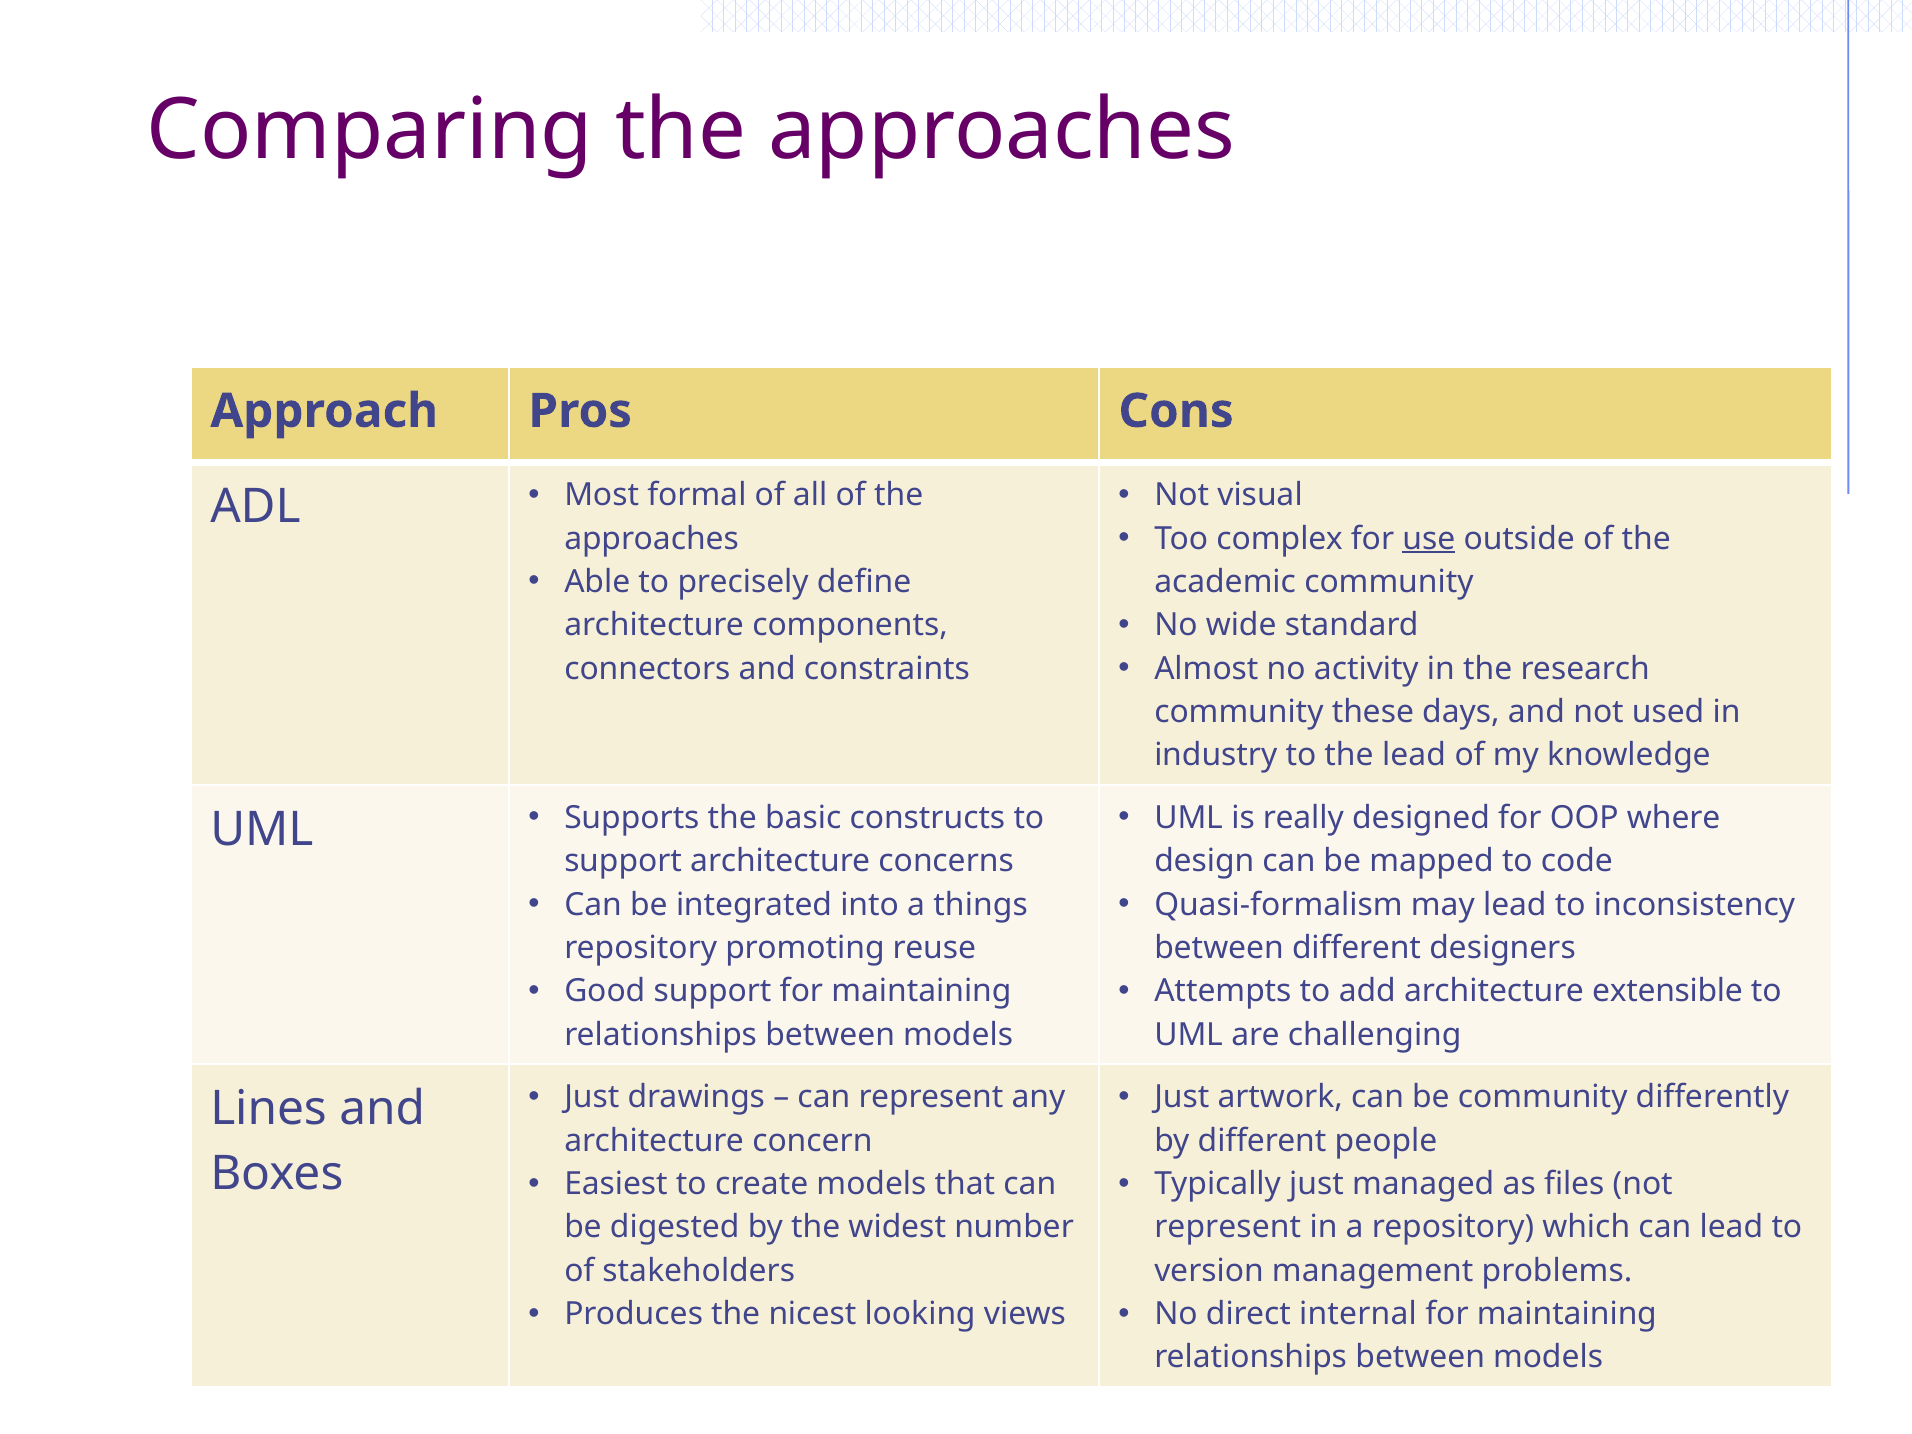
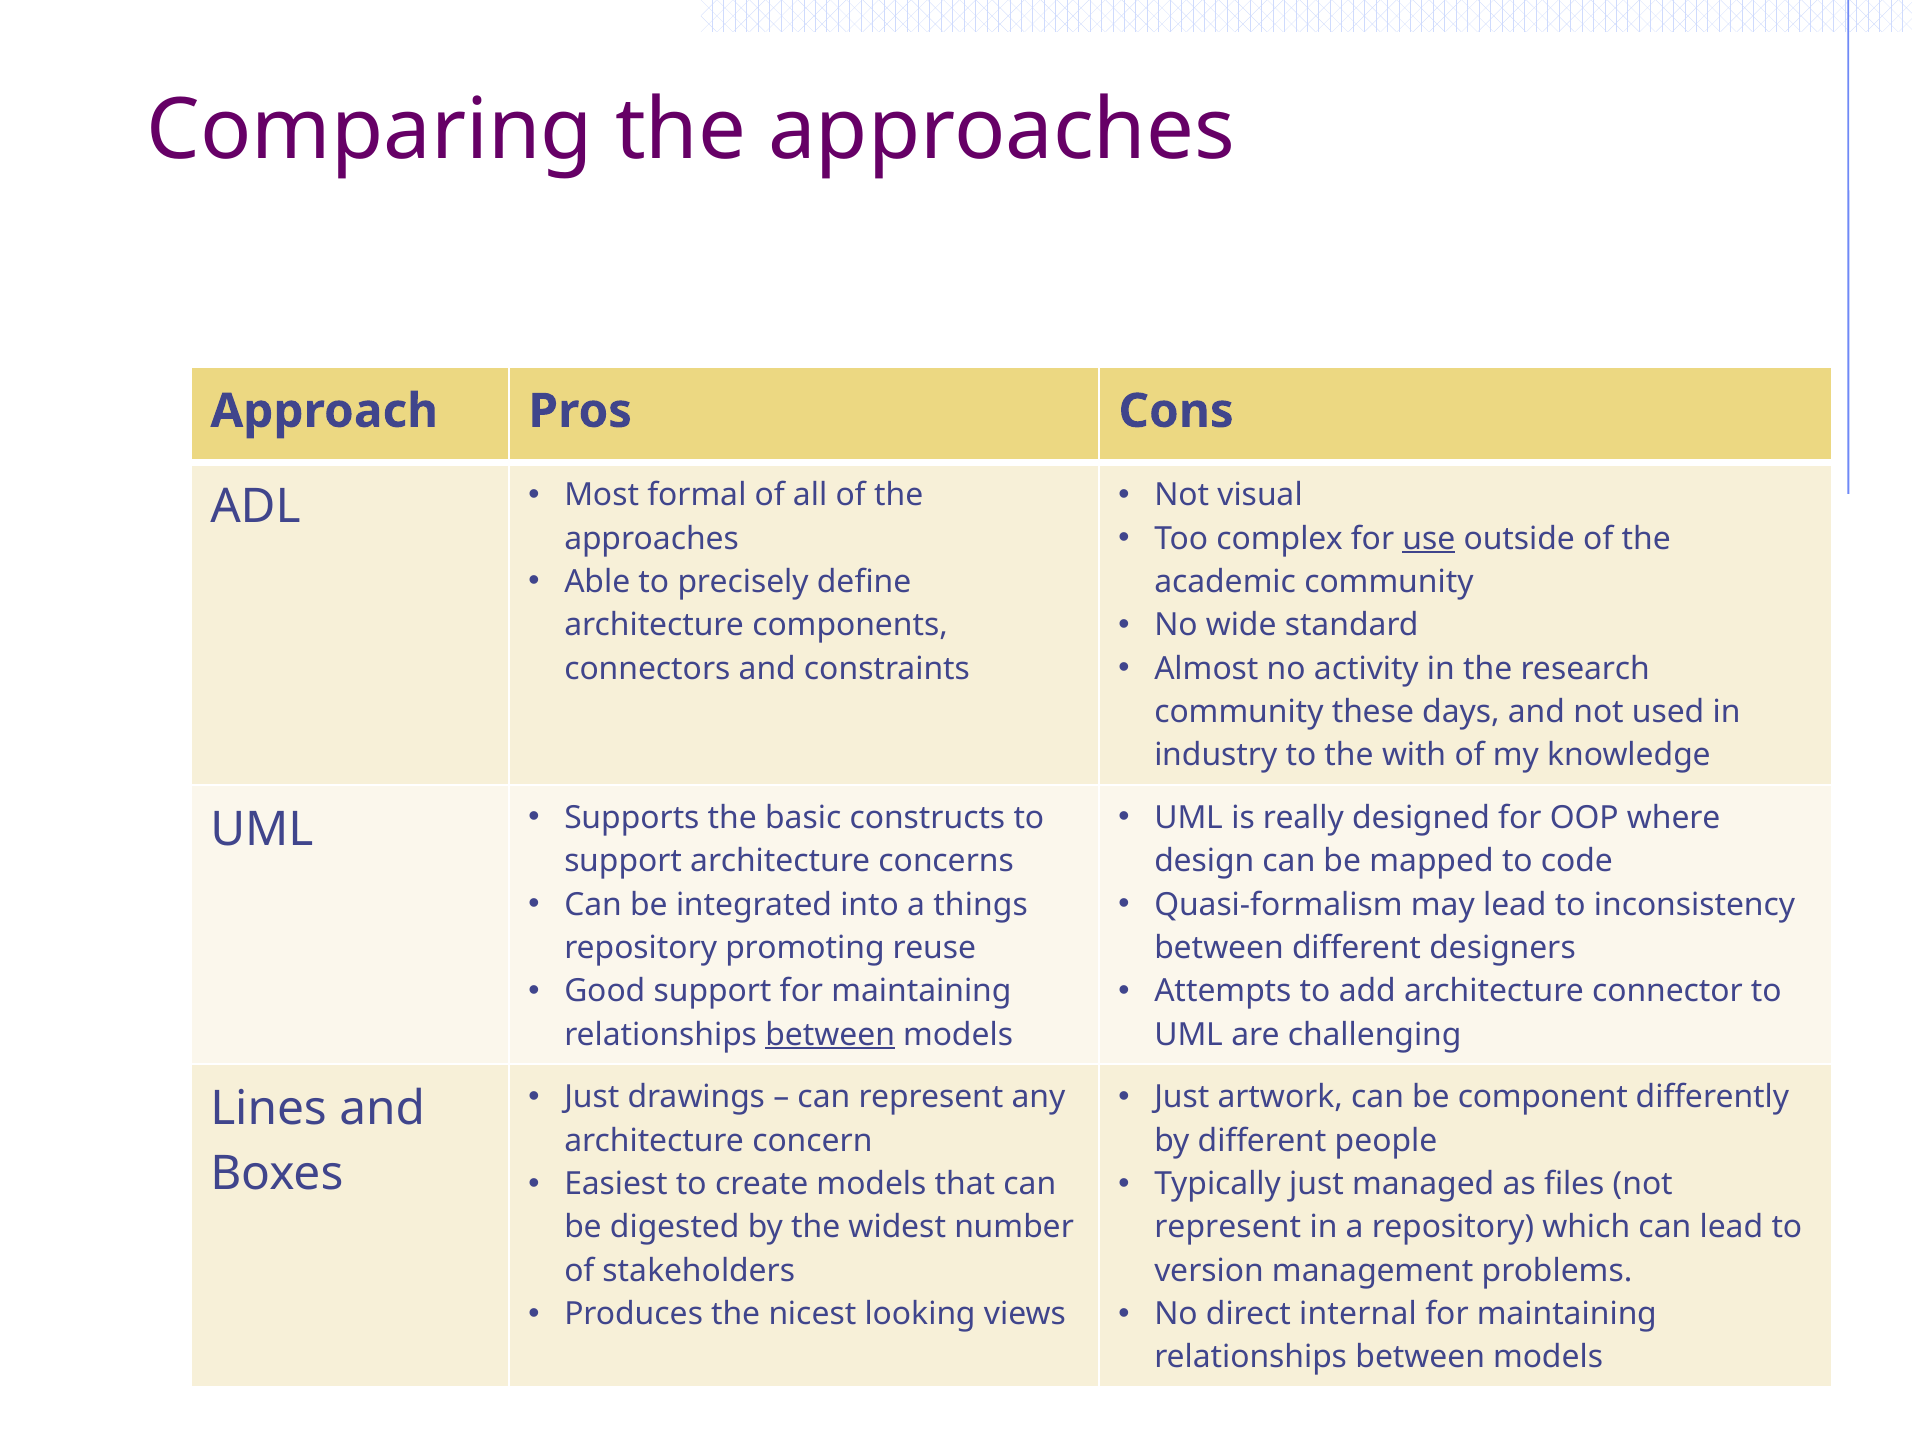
the lead: lead -> with
extensible: extensible -> connector
between at (830, 1035) underline: none -> present
be community: community -> component
